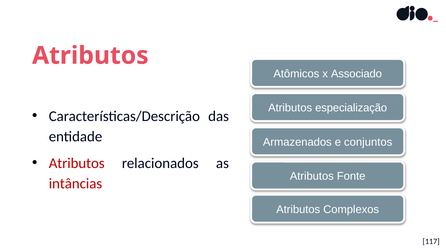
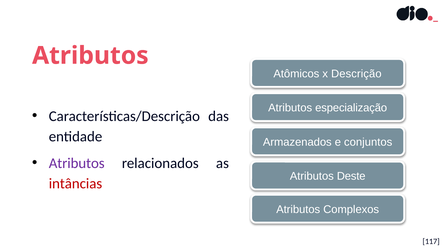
Associado: Associado -> Descrição
Atributos at (77, 163) colour: red -> purple
Fonte: Fonte -> Deste
